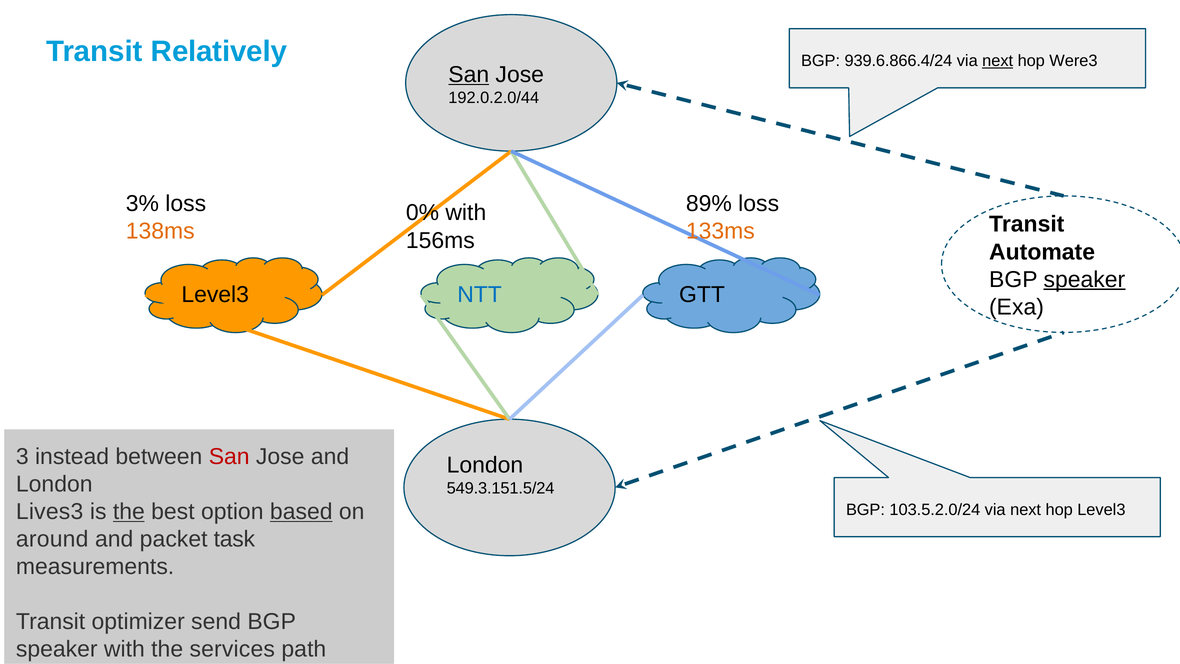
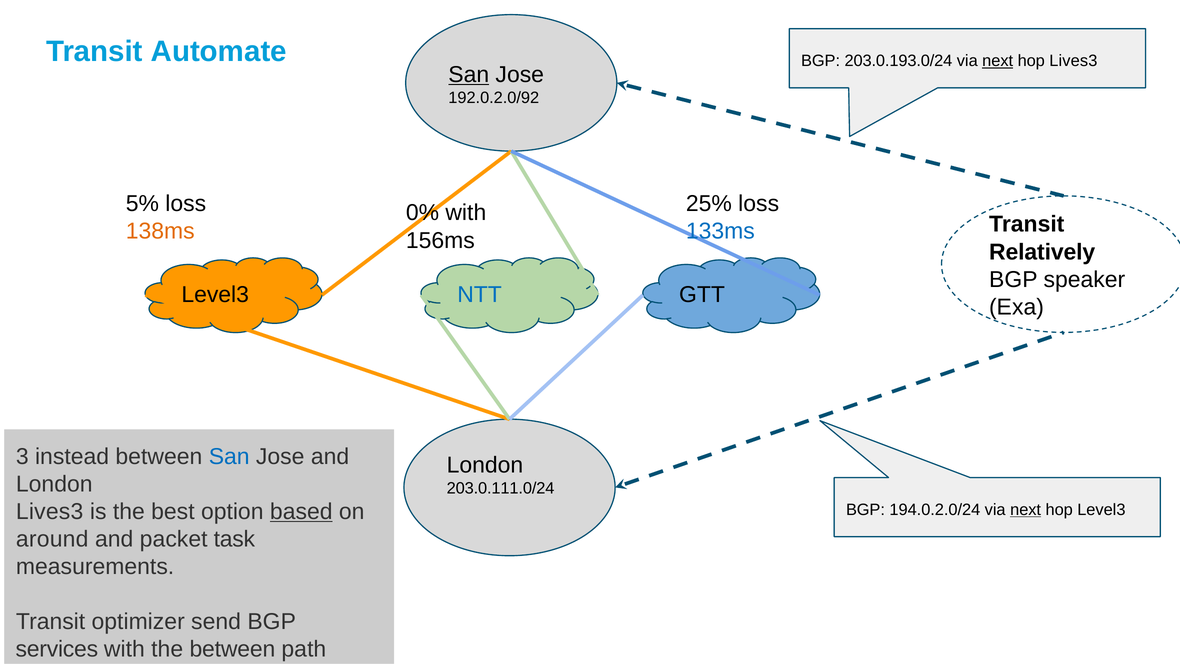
Relatively: Relatively -> Automate
939.6.866.4/24: 939.6.866.4/24 -> 203.0.193.0/24
hop Were3: Were3 -> Lives3
192.0.2.0/44: 192.0.2.0/44 -> 192.0.2.0/92
3%: 3% -> 5%
89%: 89% -> 25%
133ms colour: orange -> blue
Automate: Automate -> Relatively
speaker at (1084, 279) underline: present -> none
San at (229, 456) colour: red -> blue
549.3.151.5/24: 549.3.151.5/24 -> 203.0.111.0/24
the at (129, 511) underline: present -> none
103.5.2.0/24: 103.5.2.0/24 -> 194.0.2.0/24
next at (1026, 510) underline: none -> present
speaker at (57, 649): speaker -> services
the services: services -> between
